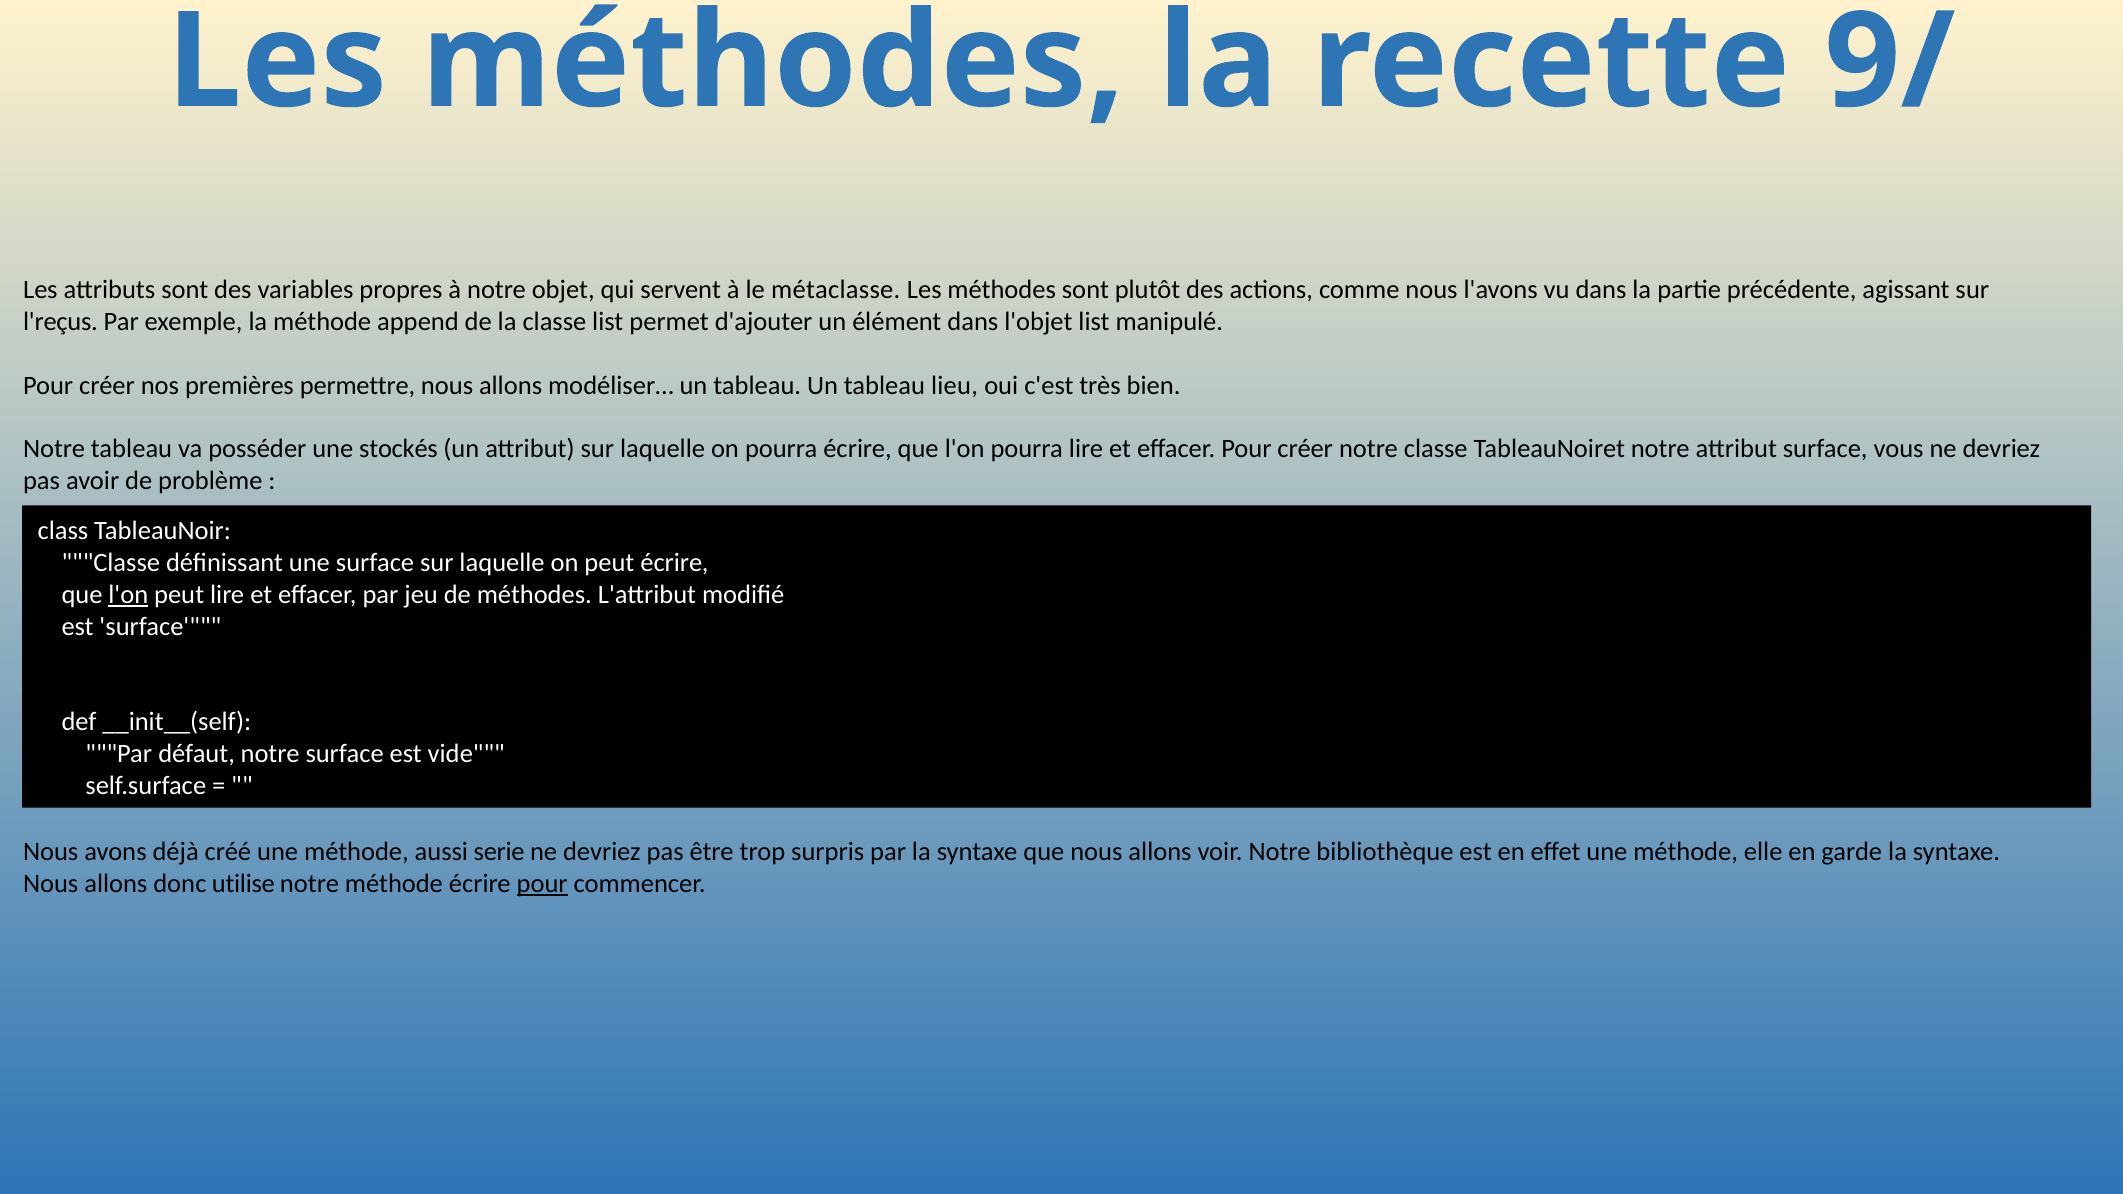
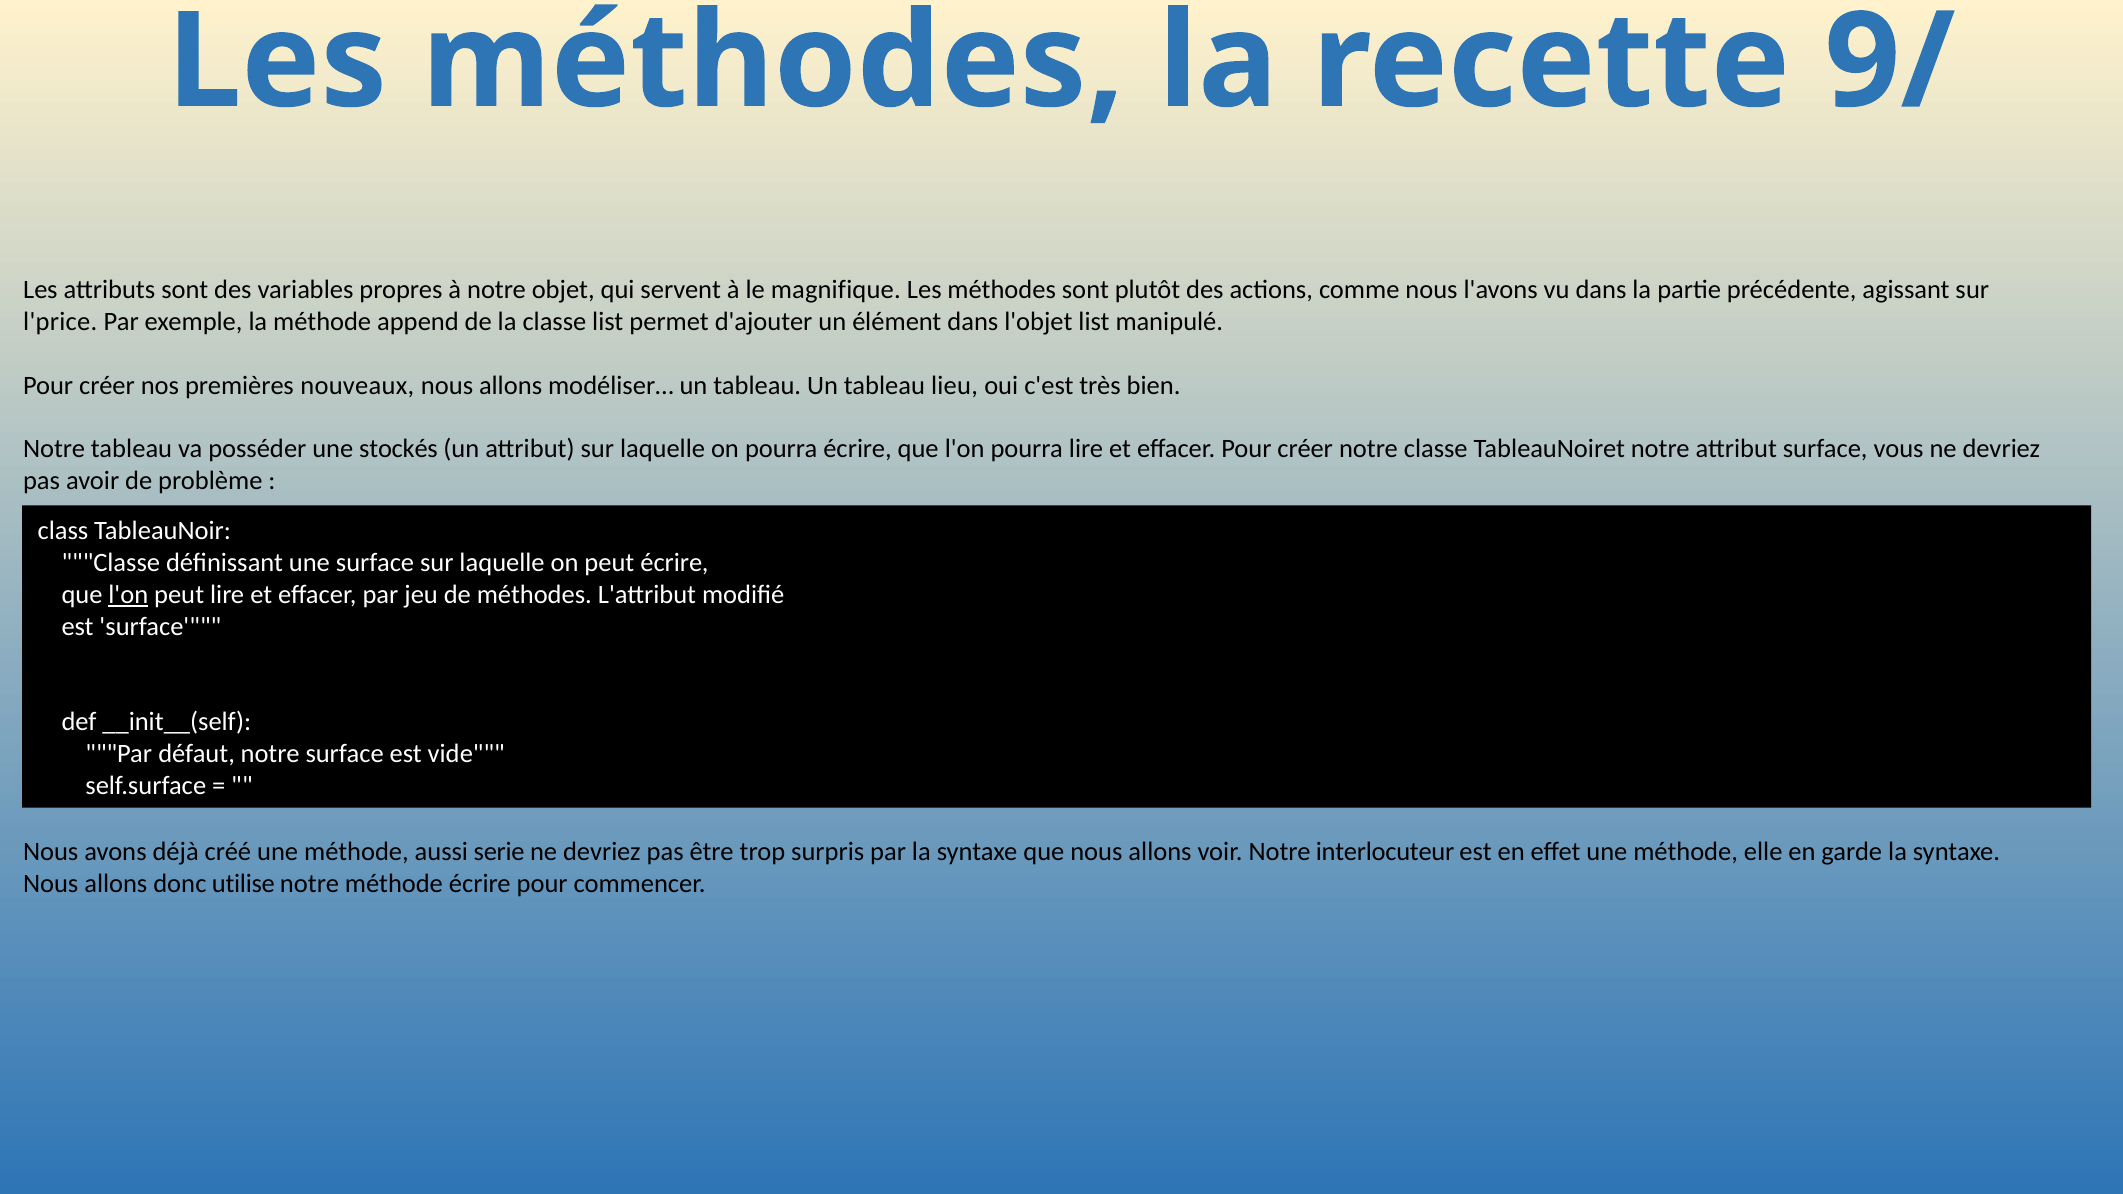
métaclasse: métaclasse -> magnifique
l'reçus: l'reçus -> l'price
permettre: permettre -> nouveaux
bibliothèque: bibliothèque -> interlocuteur
pour at (542, 884) underline: present -> none
